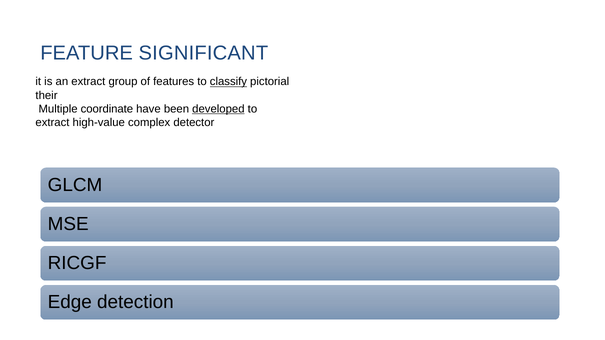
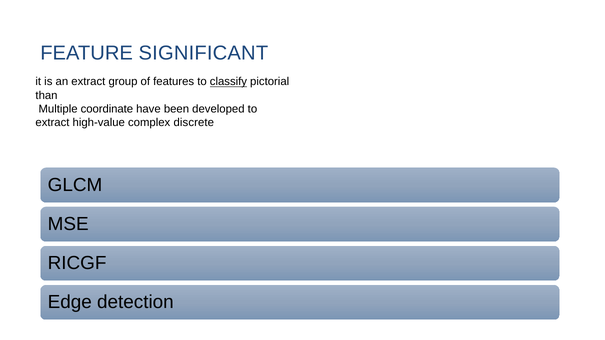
their: their -> than
developed underline: present -> none
detector: detector -> discrete
